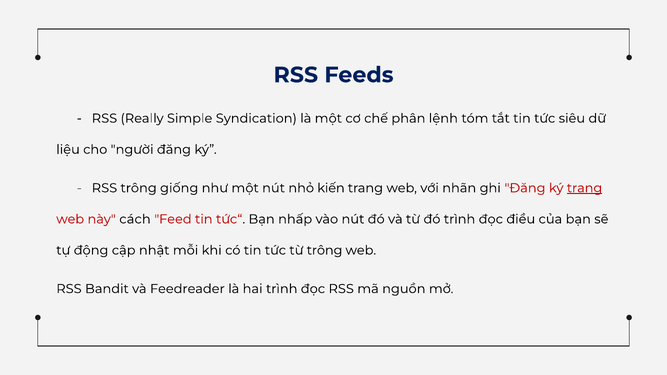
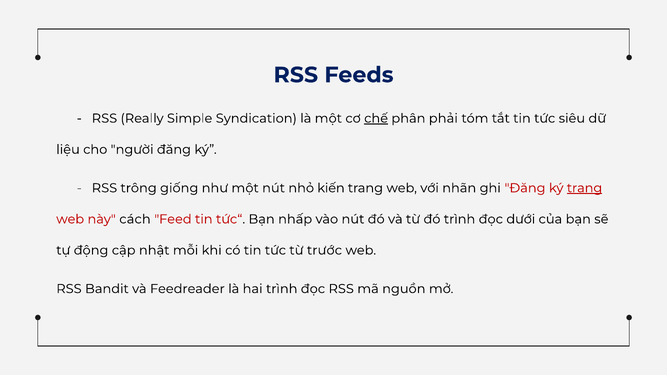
chế underline: none -> present
lệnh: lệnh -> phải
điều: điều -> dưới
từ trông: trông -> trước
